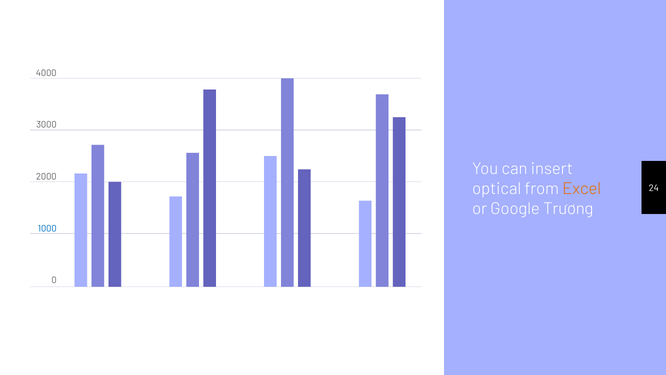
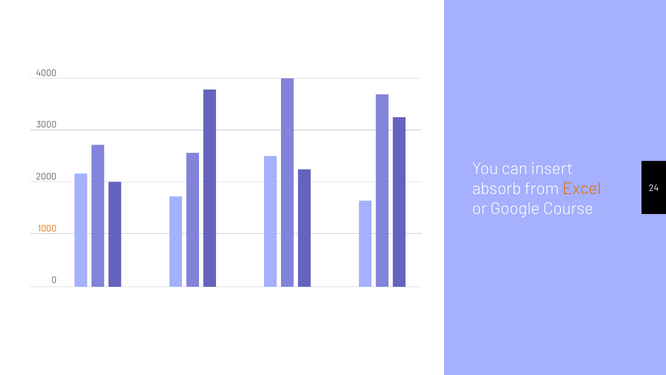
optical: optical -> absorb
Trương: Trương -> Course
1000 colour: blue -> orange
